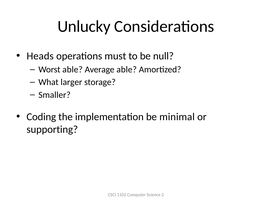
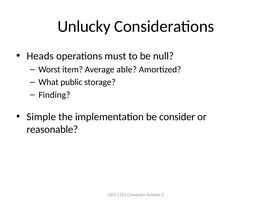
Worst able: able -> item
larger: larger -> public
Smaller: Smaller -> Finding
Coding: Coding -> Simple
minimal: minimal -> consider
supporting: supporting -> reasonable
